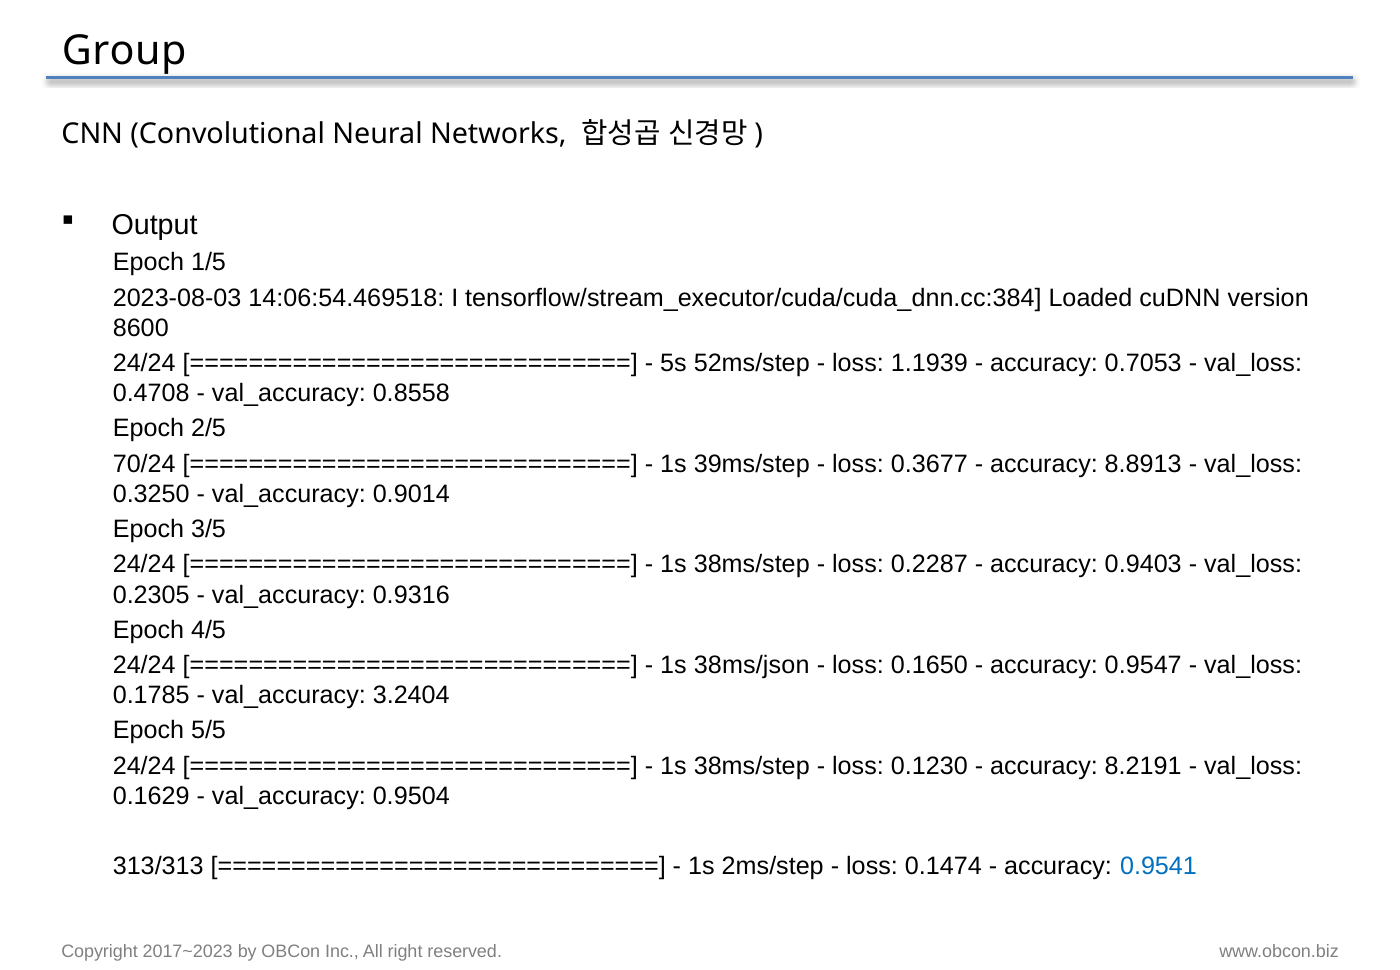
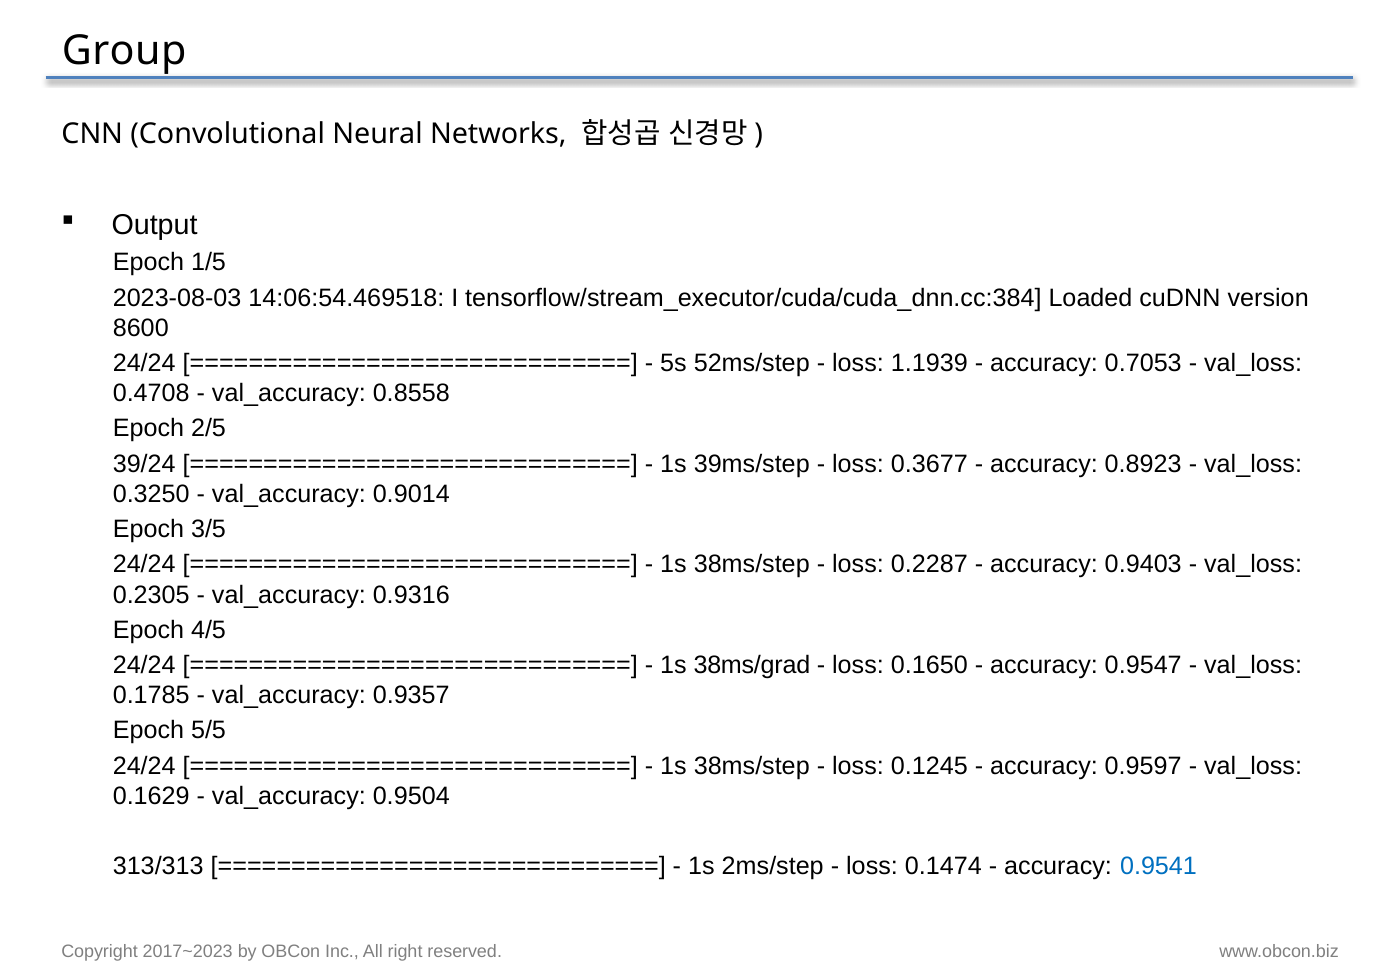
70/24: 70/24 -> 39/24
8.8913: 8.8913 -> 0.8923
38ms/json: 38ms/json -> 38ms/grad
3.2404: 3.2404 -> 0.9357
0.1230: 0.1230 -> 0.1245
8.2191: 8.2191 -> 0.9597
